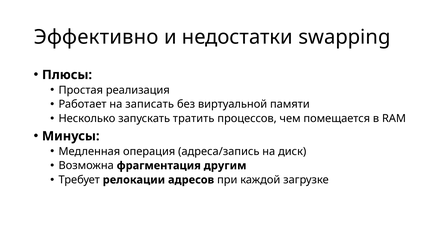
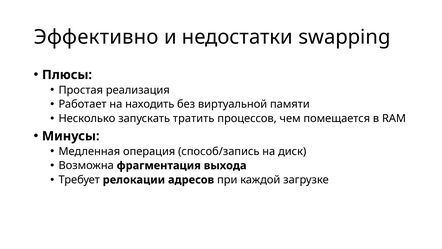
записать: записать -> находить
адреса/запись: адреса/запись -> способ/запись
другим: другим -> выхода
